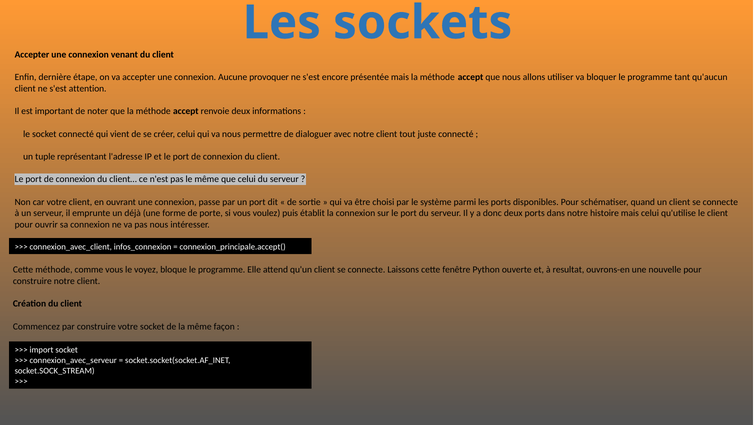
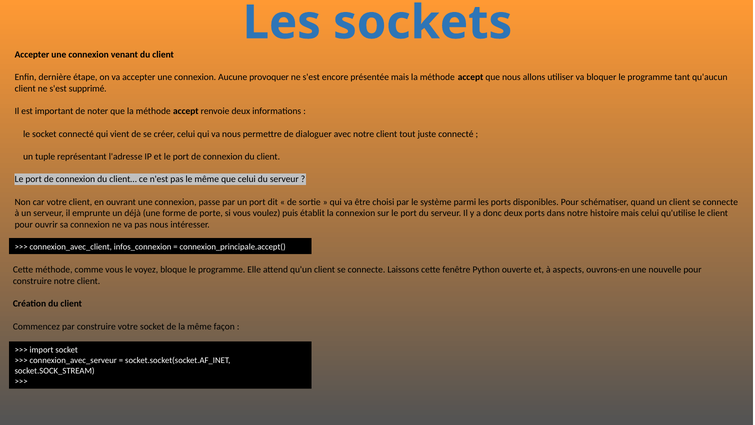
attention: attention -> supprimé
resultat: resultat -> aspects
